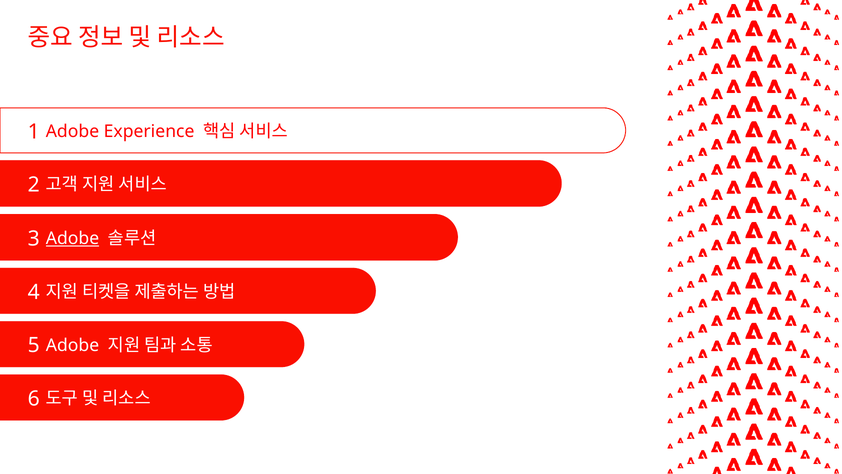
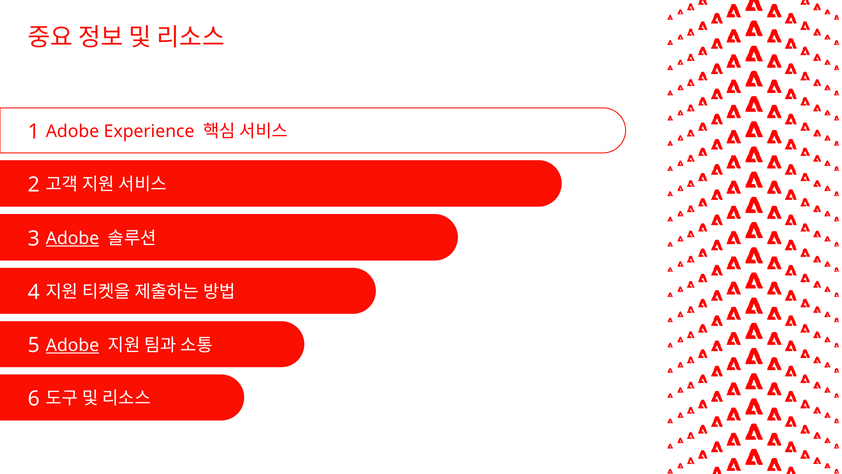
Adobe at (72, 345) underline: none -> present
